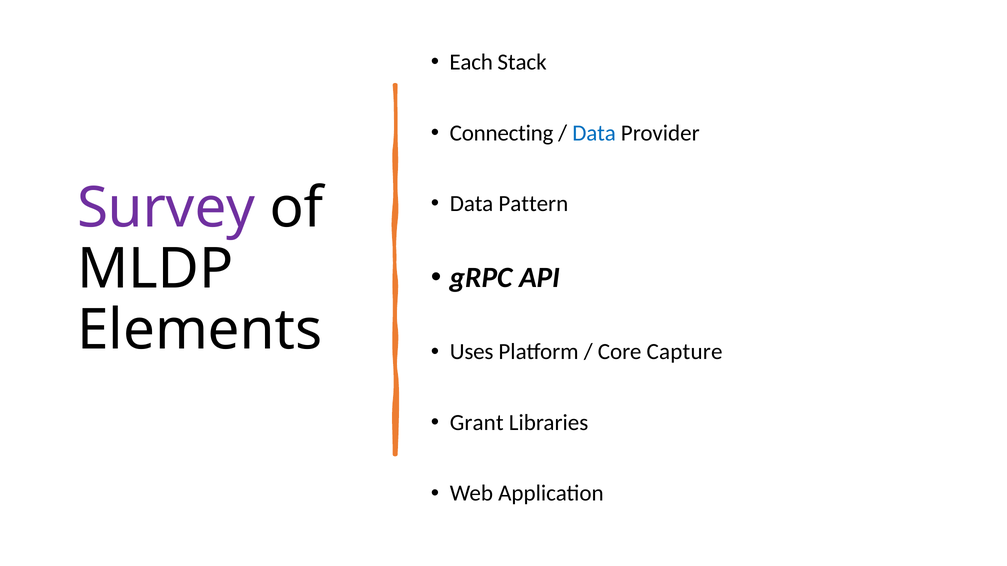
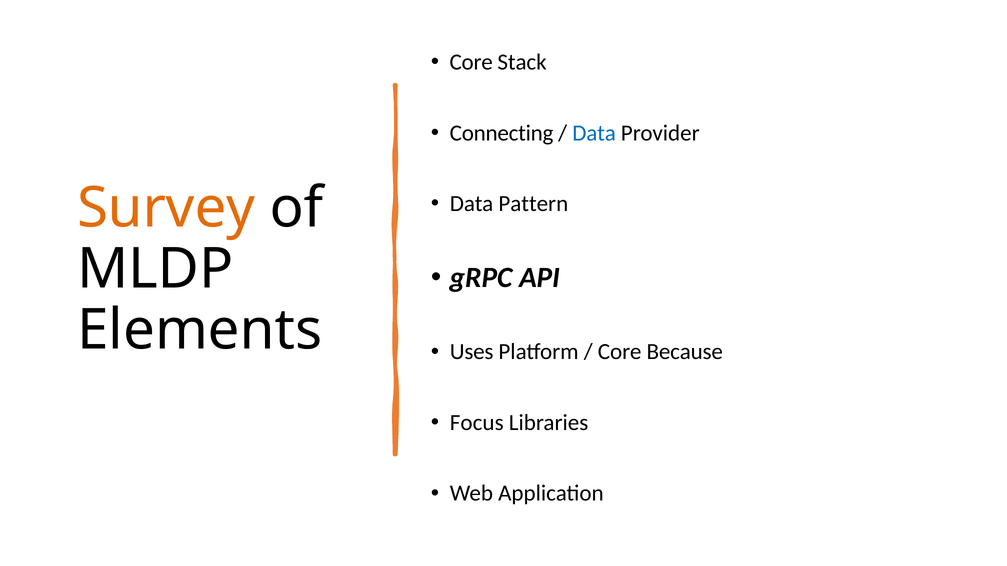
Each at (471, 62): Each -> Core
Survey colour: purple -> orange
Capture: Capture -> Because
Grant: Grant -> Focus
